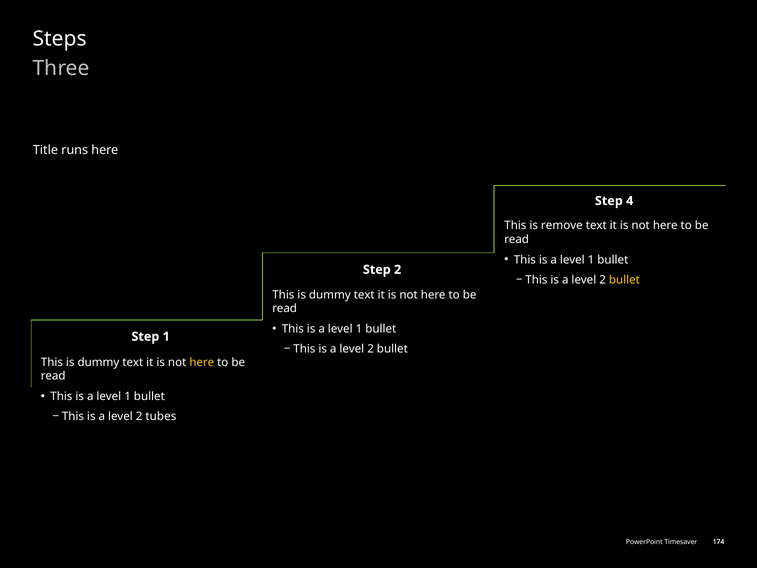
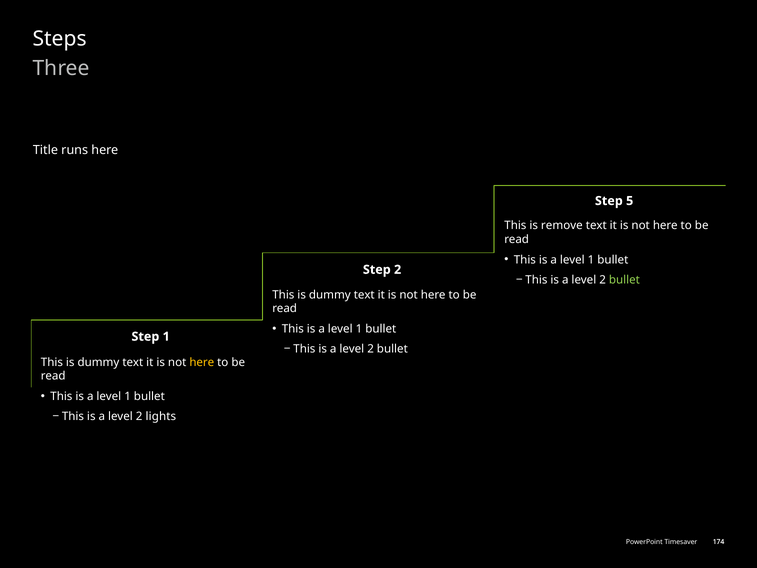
4: 4 -> 5
bullet at (624, 280) colour: yellow -> light green
tubes: tubes -> lights
